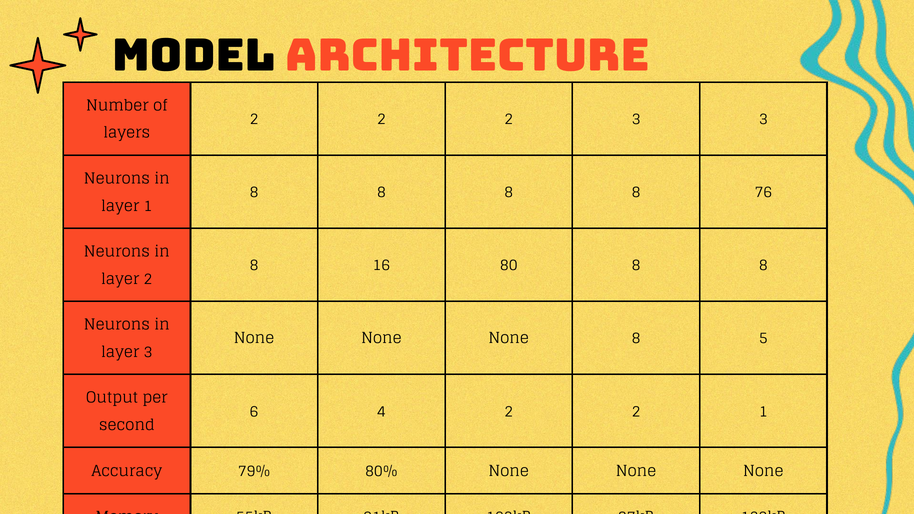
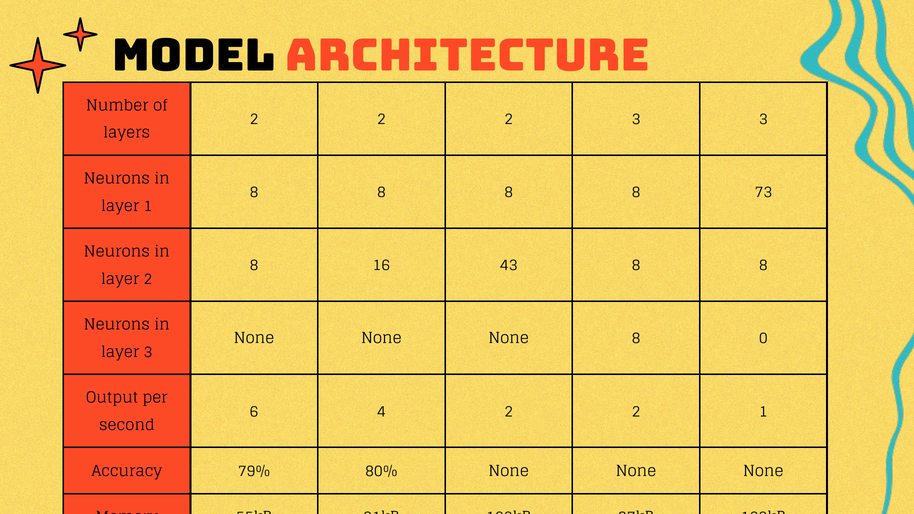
76: 76 -> 73
80: 80 -> 43
5: 5 -> 0
